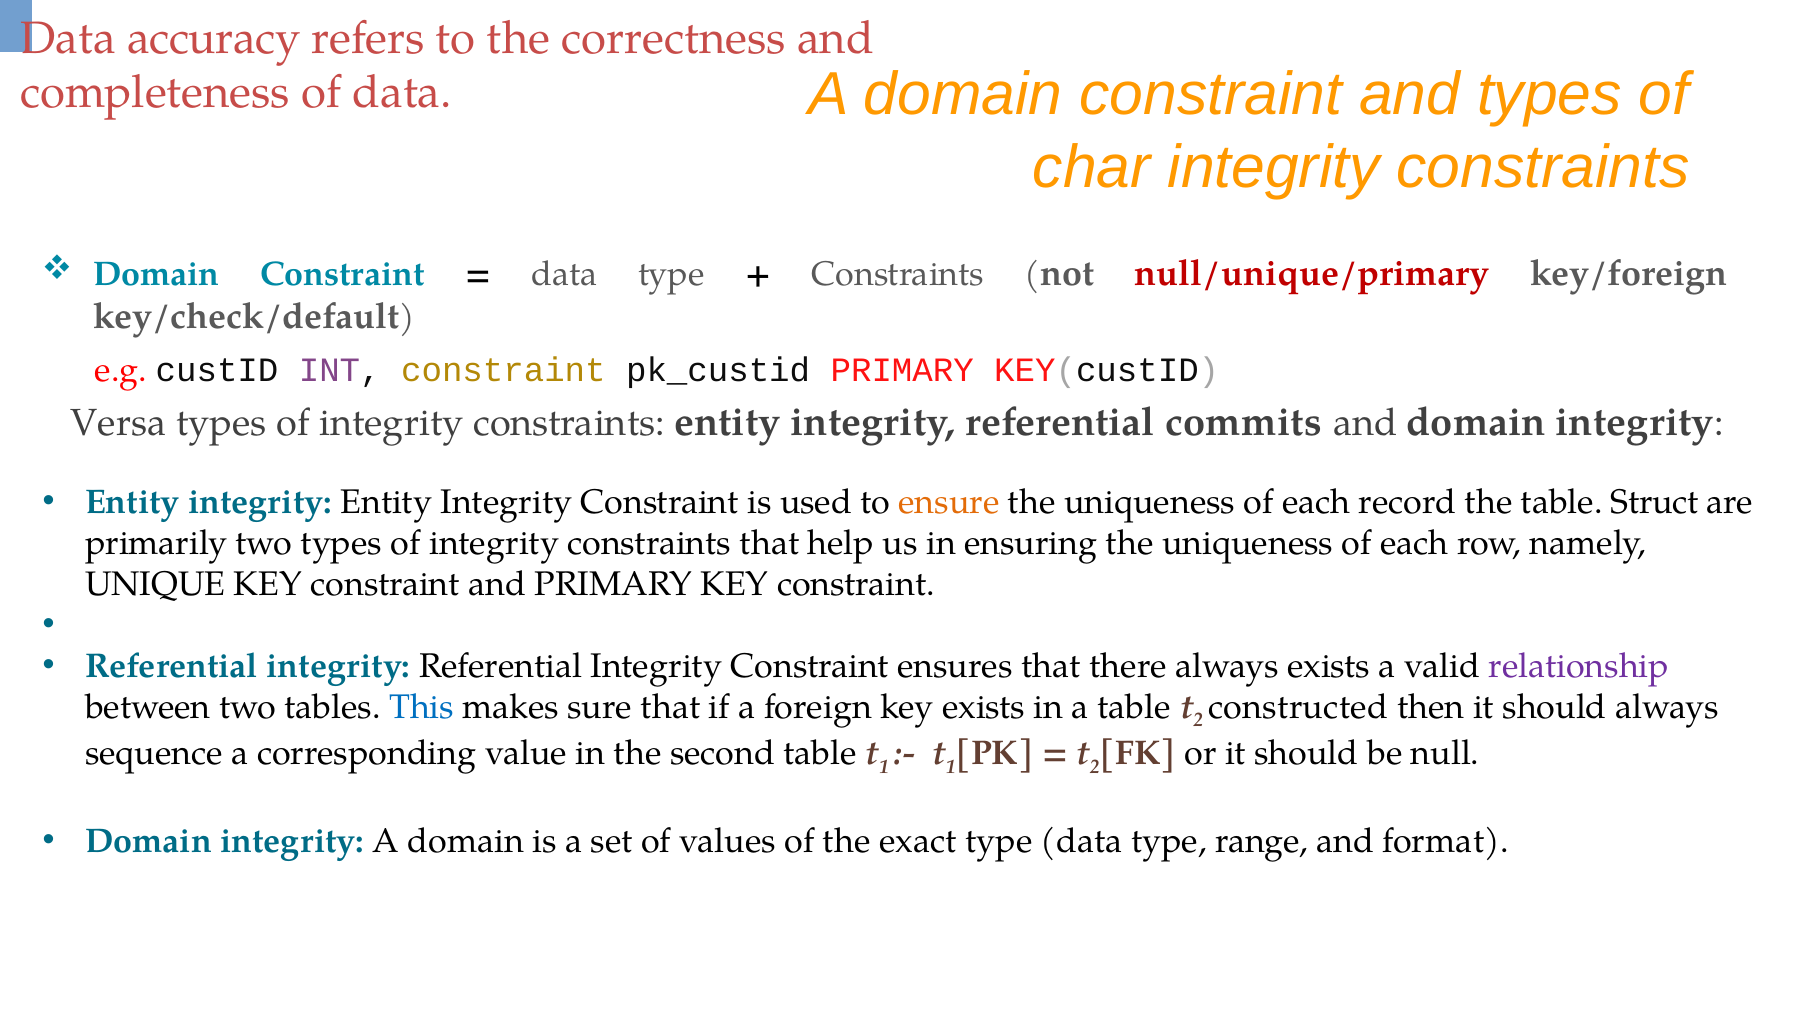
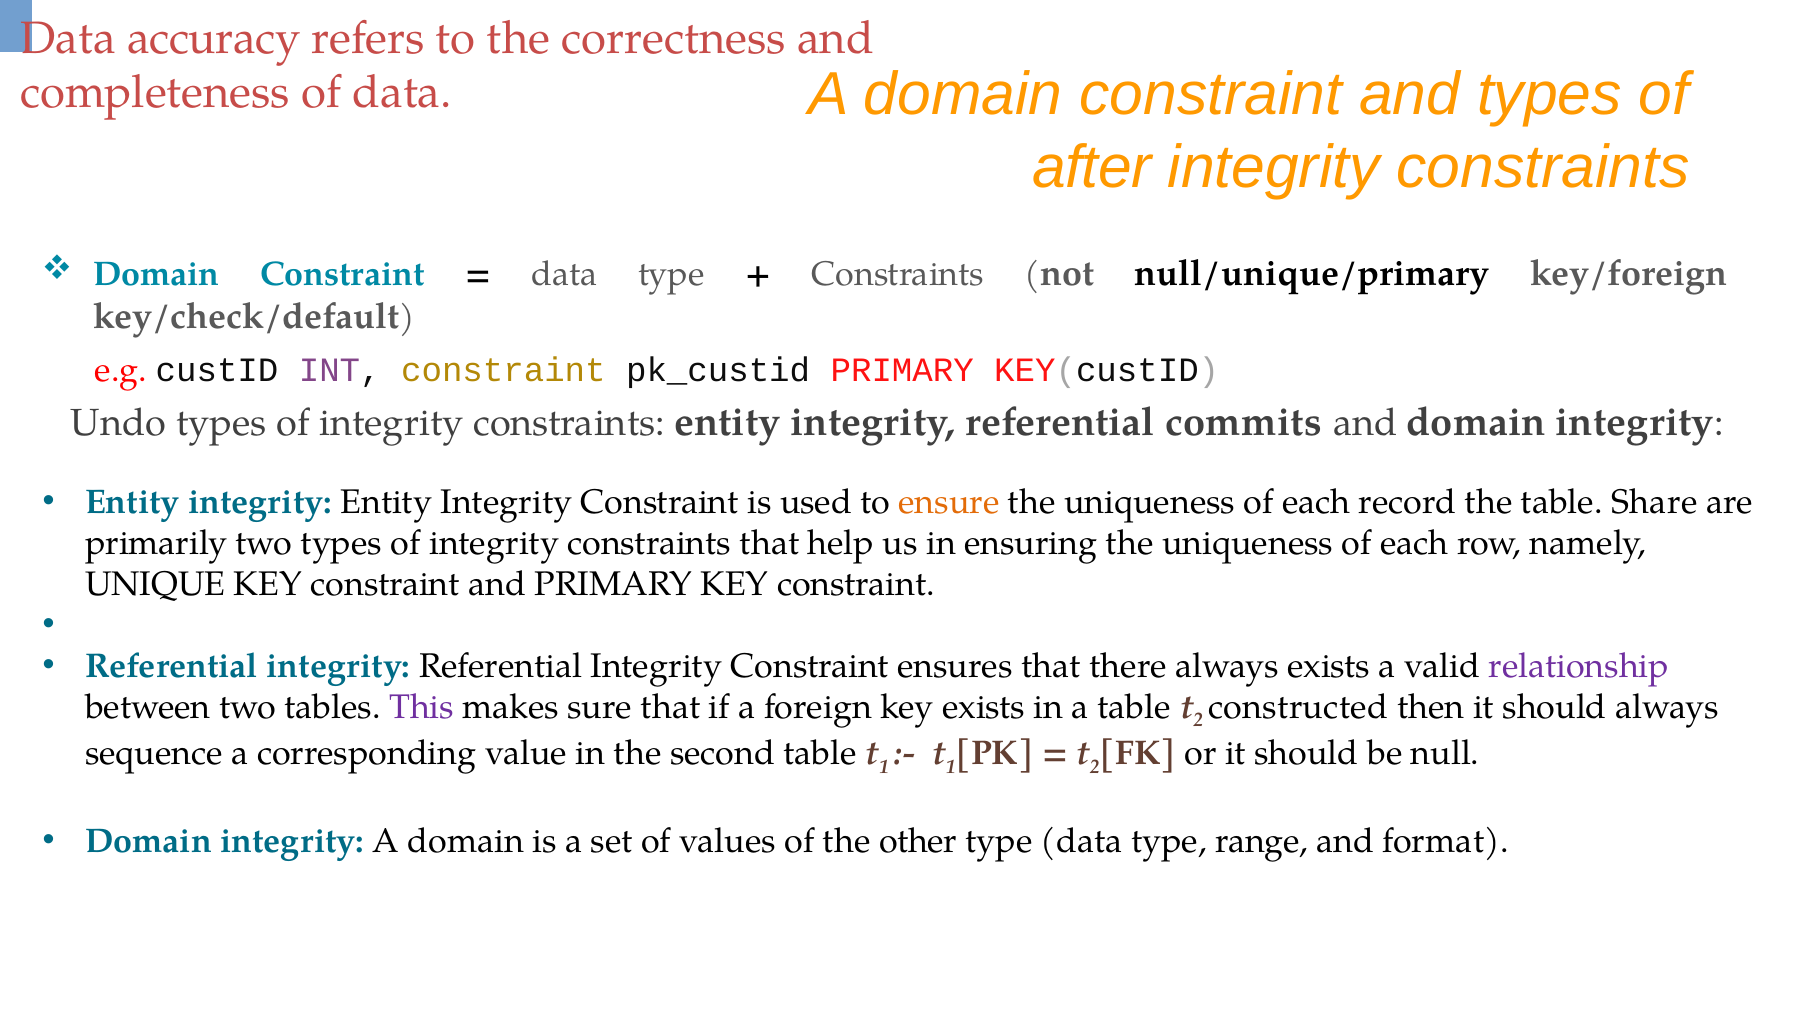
char: char -> after
null/unique/primary colour: red -> black
Versa: Versa -> Undo
Struct: Struct -> Share
This colour: blue -> purple
exact: exact -> other
